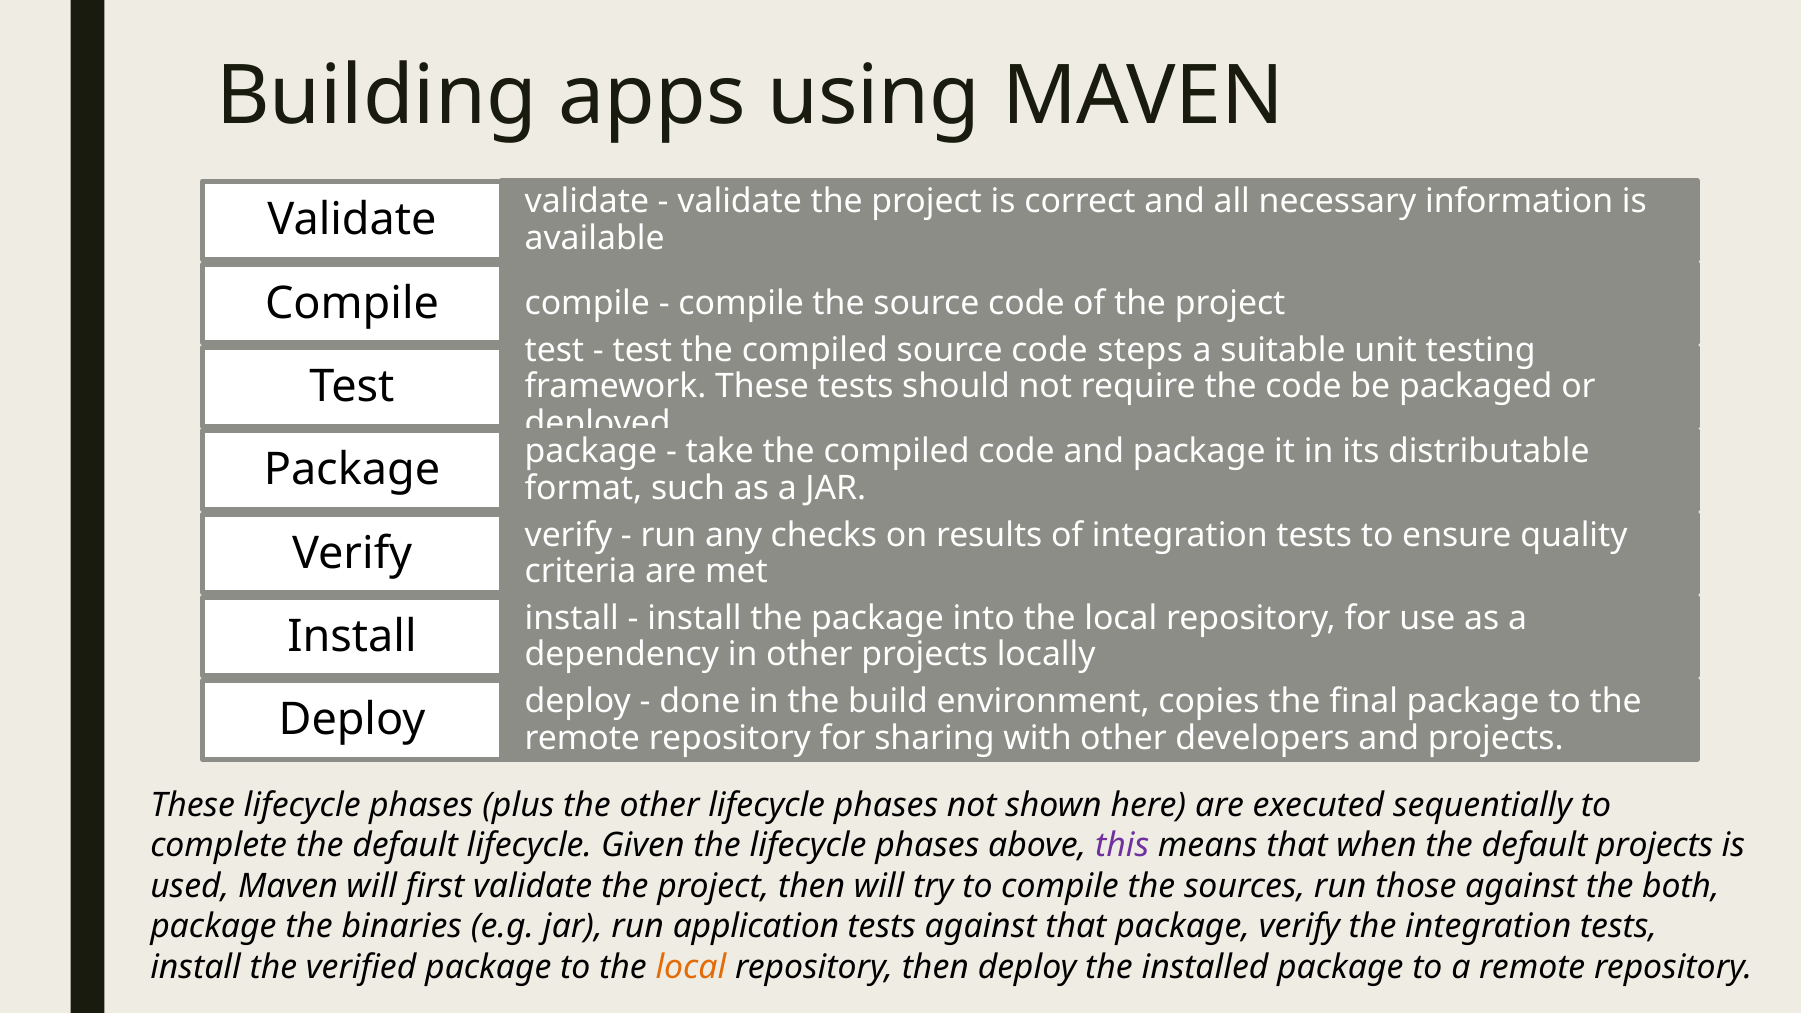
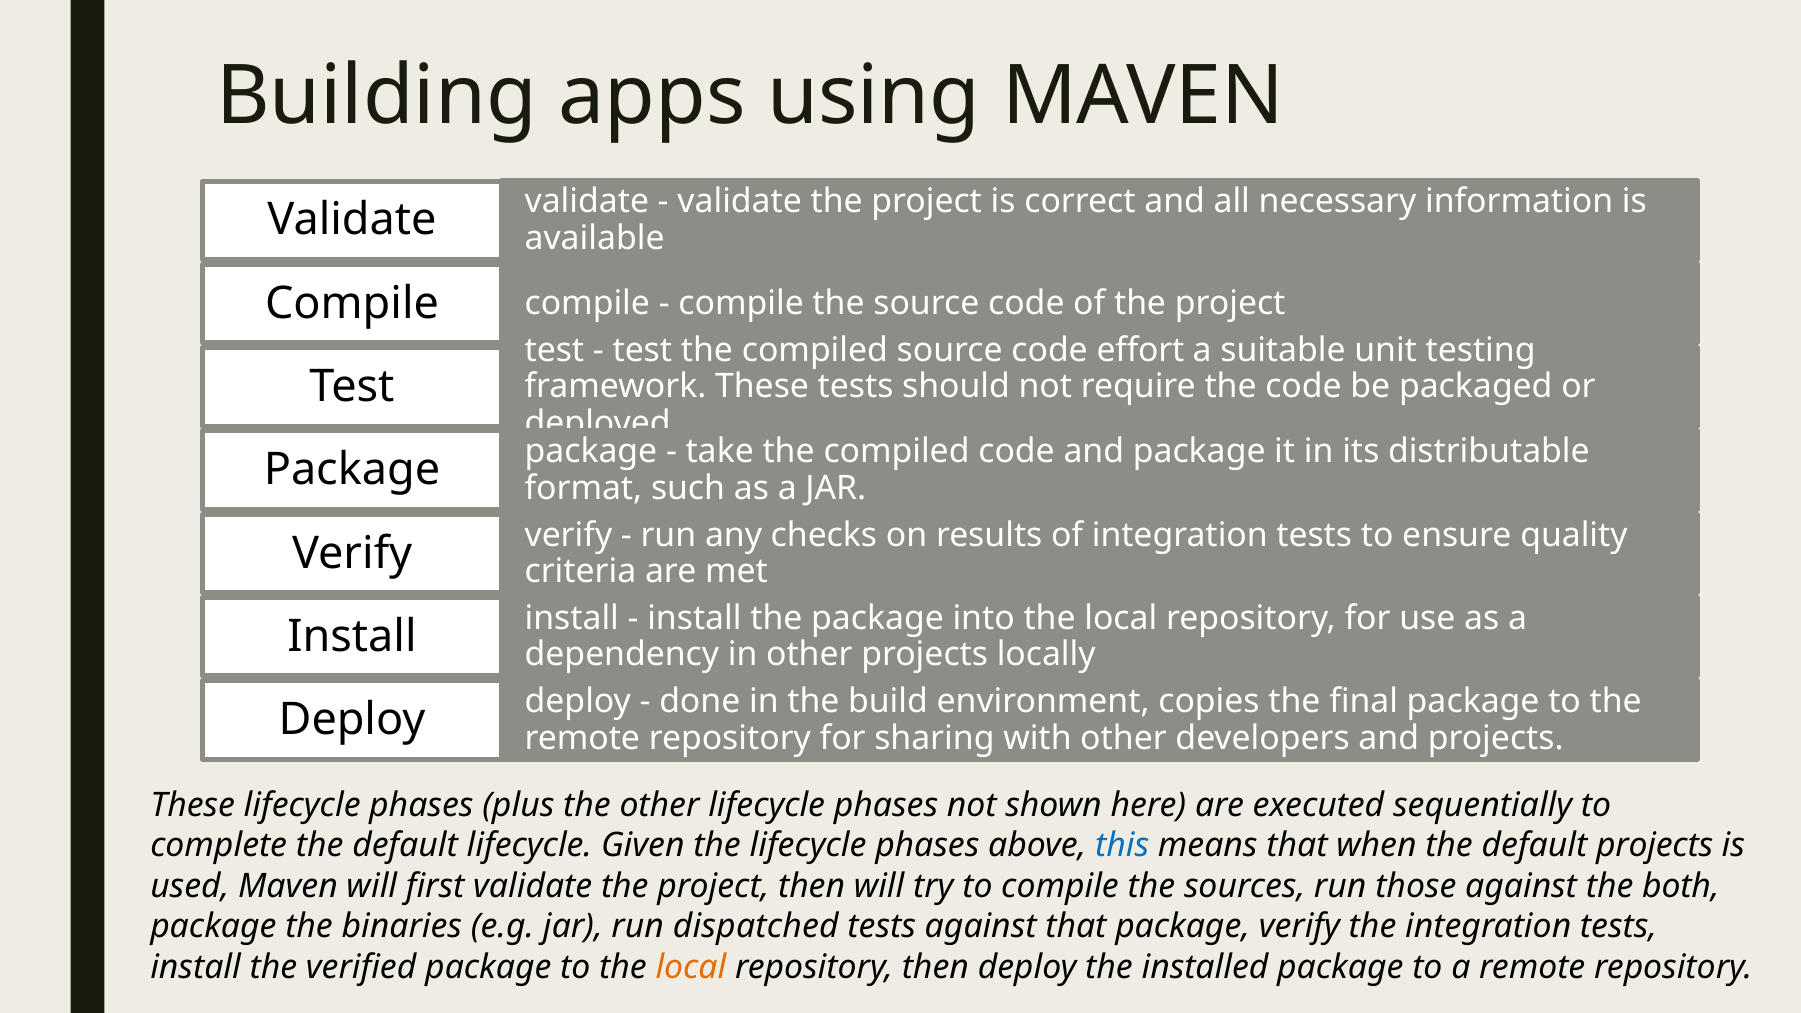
steps: steps -> effort
this colour: purple -> blue
application: application -> dispatched
